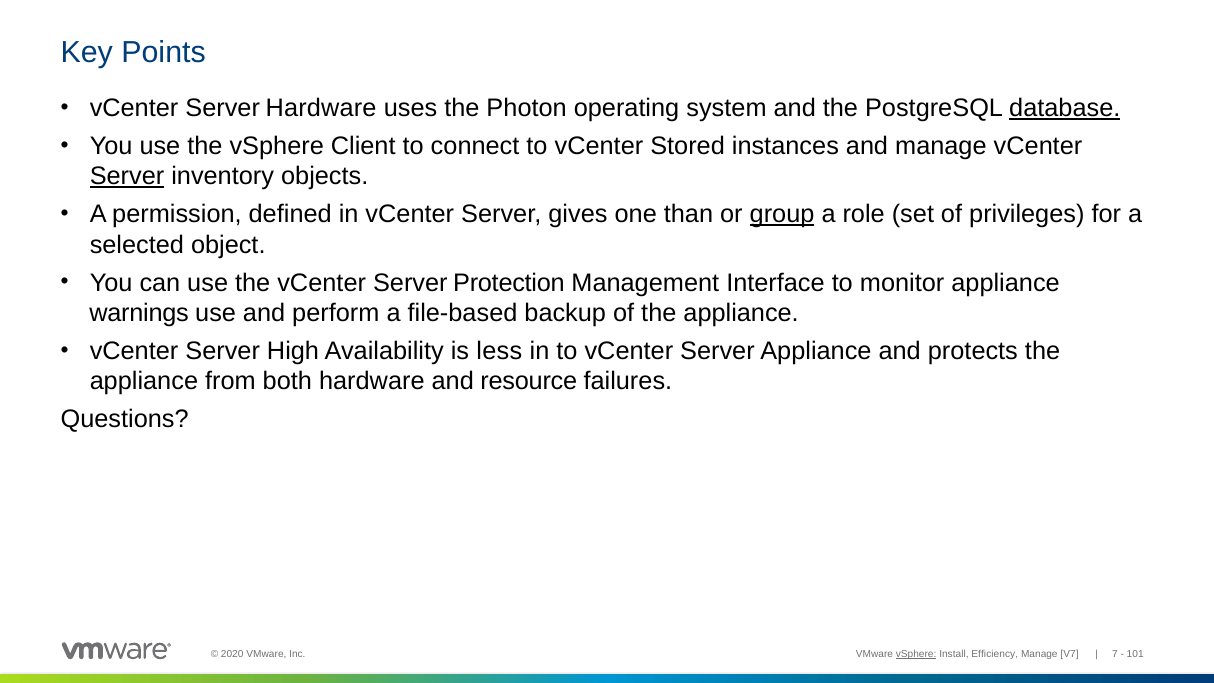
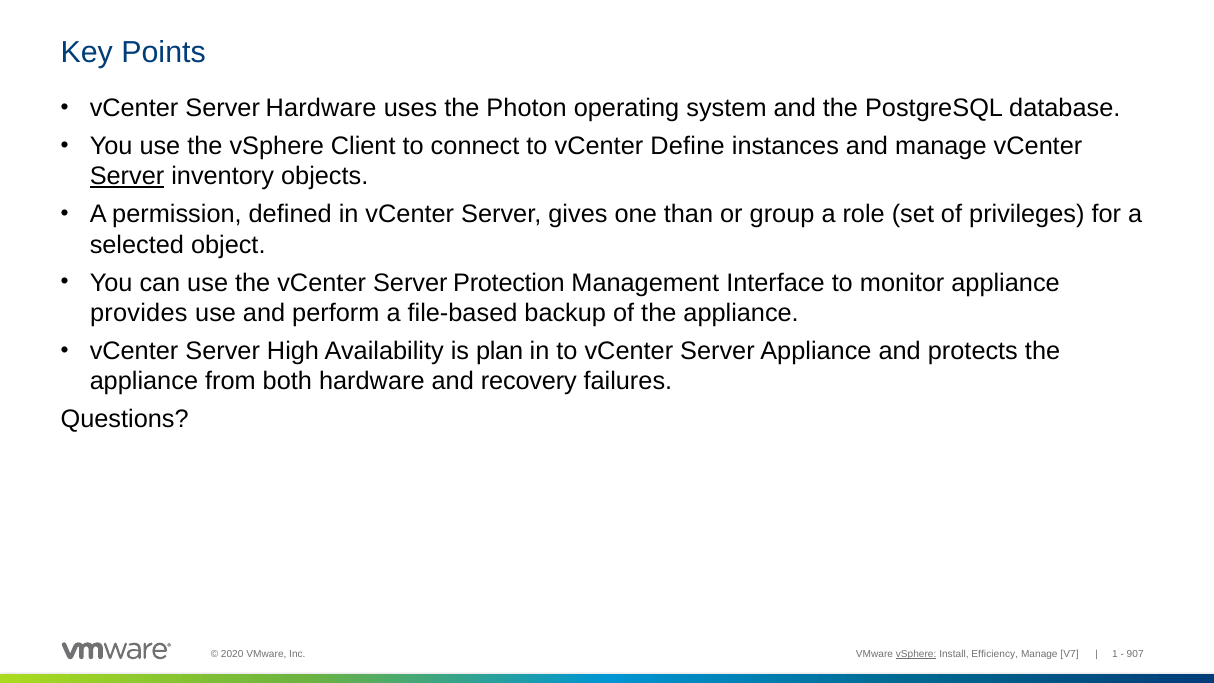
database underline: present -> none
Stored: Stored -> Define
group underline: present -> none
warnings: warnings -> provides
less: less -> plan
resource: resource -> recovery
7: 7 -> 1
101: 101 -> 907
